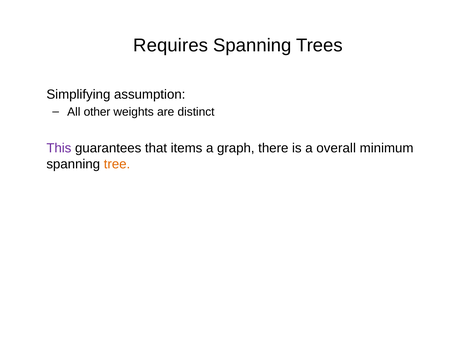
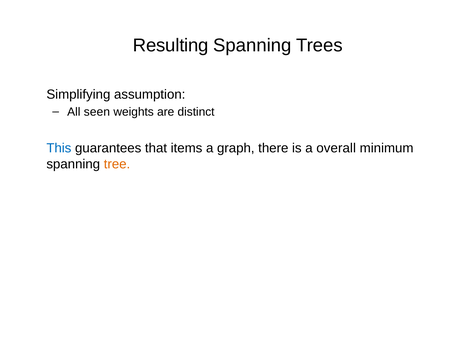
Requires: Requires -> Resulting
other: other -> seen
This colour: purple -> blue
